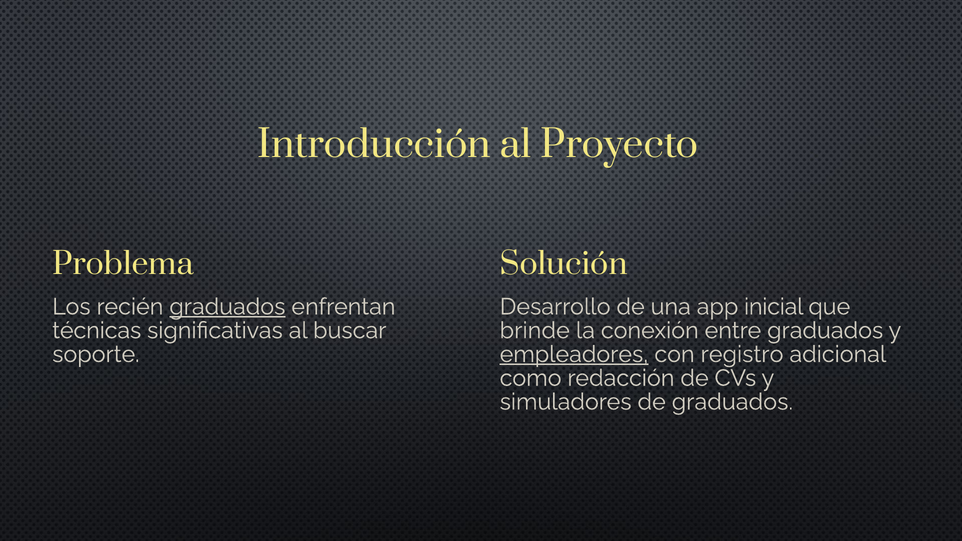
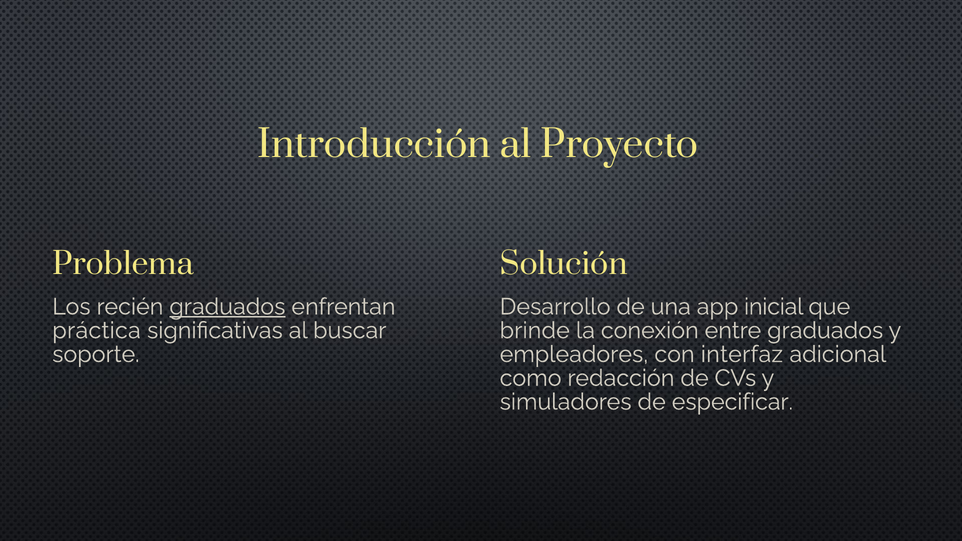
técnicas: técnicas -> práctica
empleadores underline: present -> none
registro: registro -> interfaz
de graduados: graduados -> especificar
